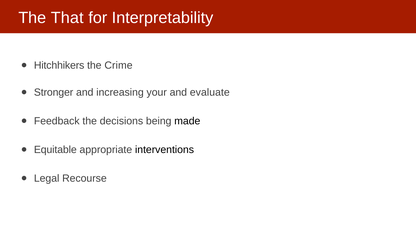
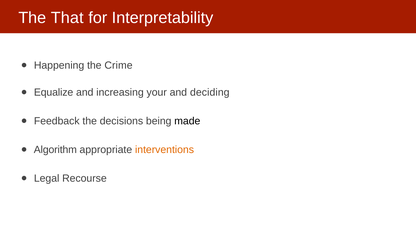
Hitchhikers: Hitchhikers -> Happening
Stronger: Stronger -> Equalize
evaluate: evaluate -> deciding
Equitable: Equitable -> Algorithm
interventions colour: black -> orange
